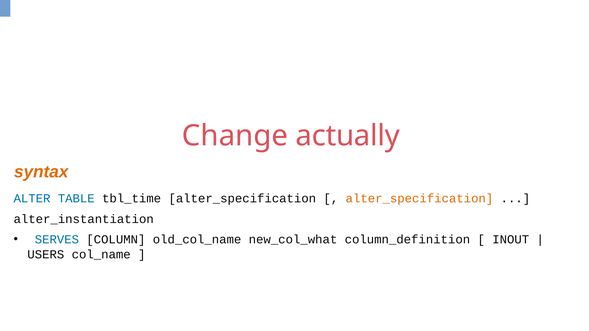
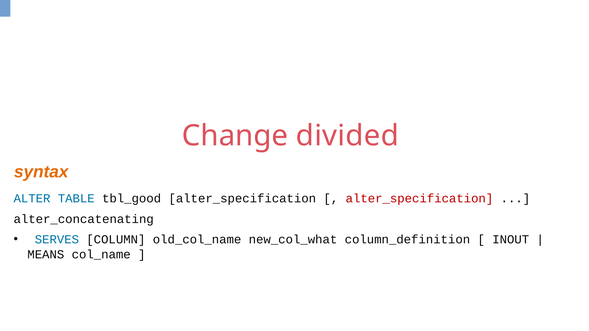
actually: actually -> divided
tbl_time: tbl_time -> tbl_good
alter_specification at (419, 199) colour: orange -> red
alter_instantiation: alter_instantiation -> alter_concatenating
USERS: USERS -> MEANS
